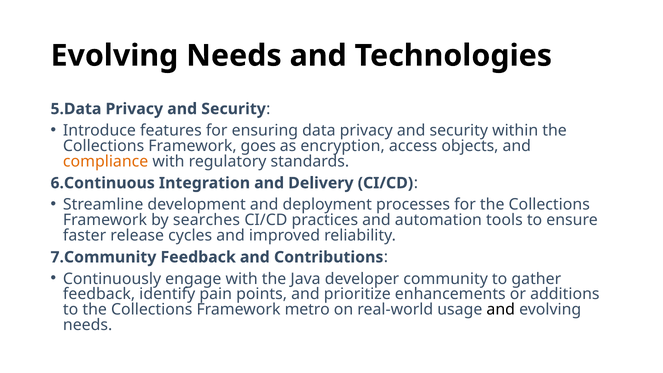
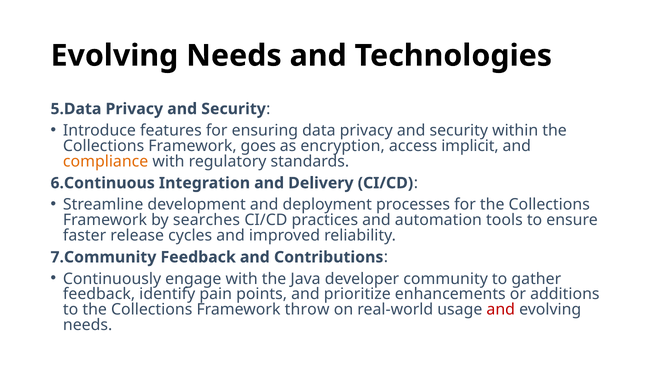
objects: objects -> implicit
metro: metro -> throw
and at (501, 310) colour: black -> red
